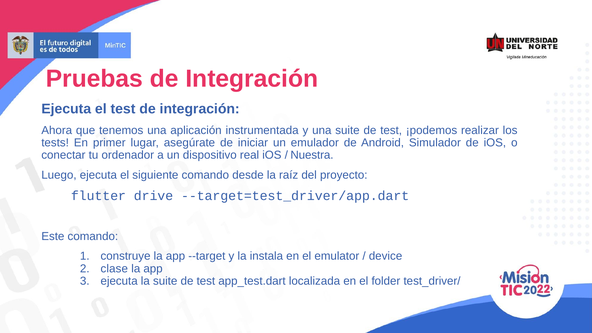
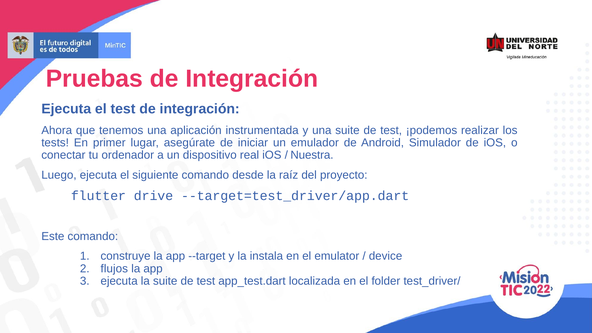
clase: clase -> flujos
